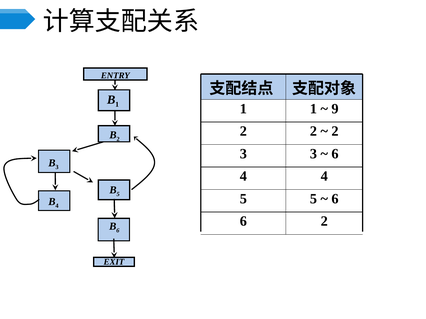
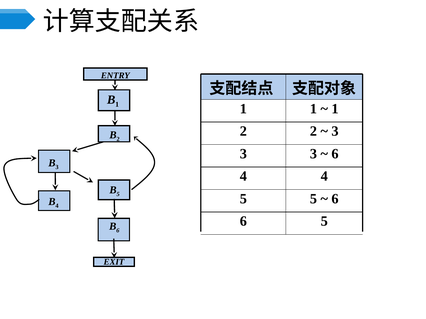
9 at (335, 109): 9 -> 1
2 at (335, 131): 2 -> 3
6 2: 2 -> 5
